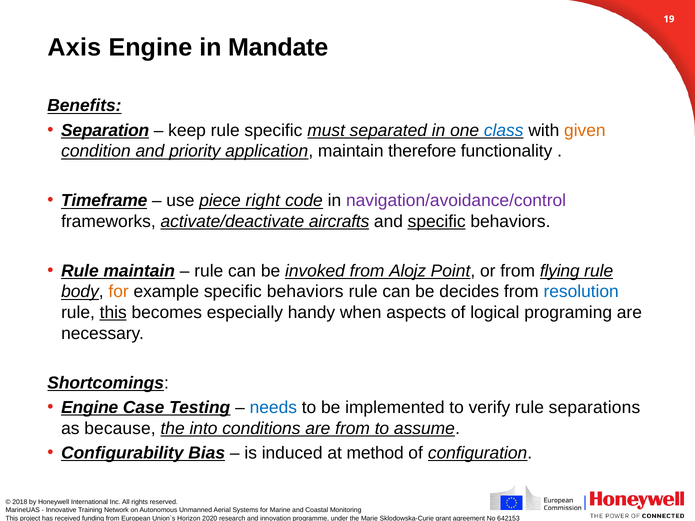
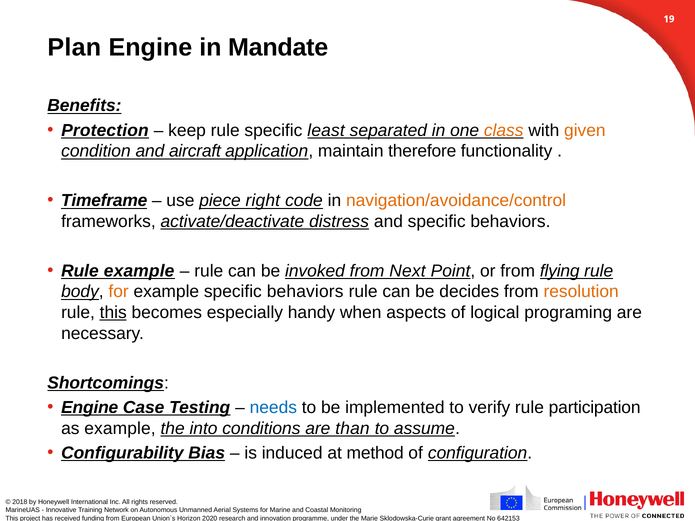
Axis: Axis -> Plan
Separation: Separation -> Protection
must: must -> least
class colour: blue -> orange
priority: priority -> aircraft
navigation/avoidance/control colour: purple -> orange
aircrafts: aircrafts -> distress
specific at (437, 222) underline: present -> none
Rule maintain: maintain -> example
Alojz: Alojz -> Next
resolution colour: blue -> orange
separations: separations -> participation
as because: because -> example
are from: from -> than
